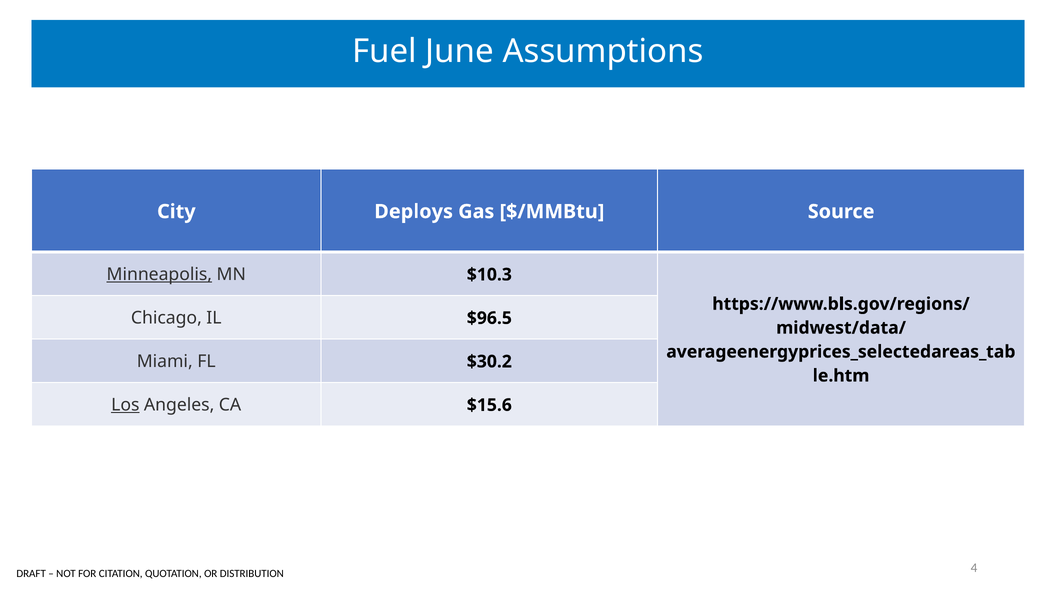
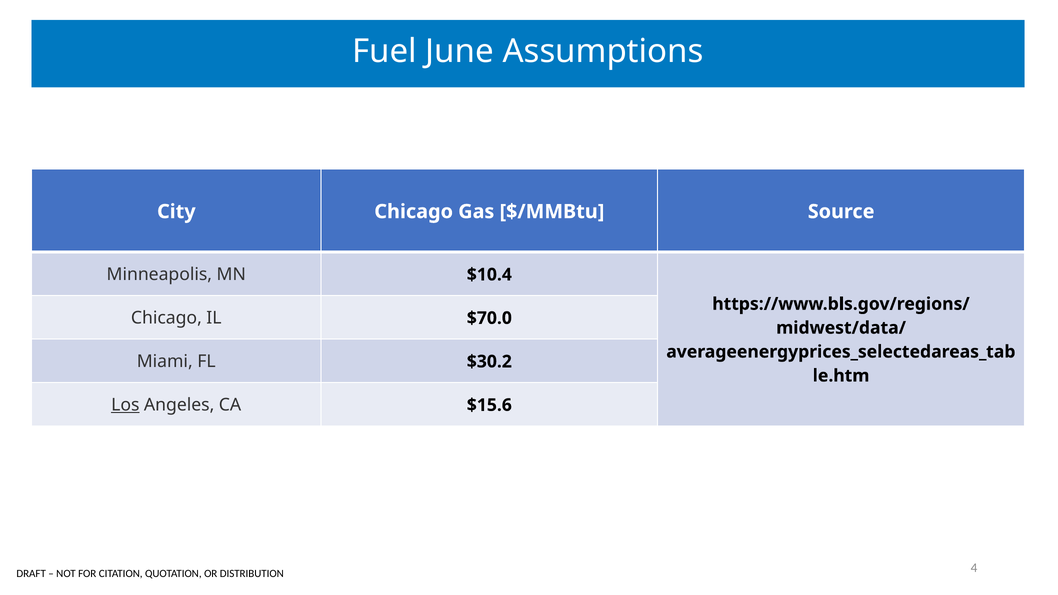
City Deploys: Deploys -> Chicago
Minneapolis underline: present -> none
$10.3: $10.3 -> $10.4
$96.5: $96.5 -> $70.0
